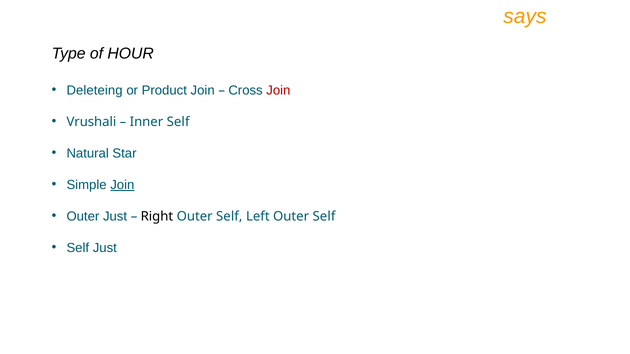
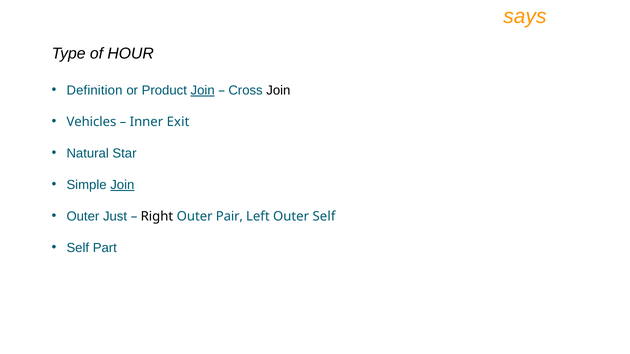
Deleteing: Deleteing -> Definition
Join at (203, 90) underline: none -> present
Join at (278, 90) colour: red -> black
Vrushali: Vrushali -> Vehicles
Inner Self: Self -> Exit
Self at (229, 217): Self -> Pair
Self Just: Just -> Part
